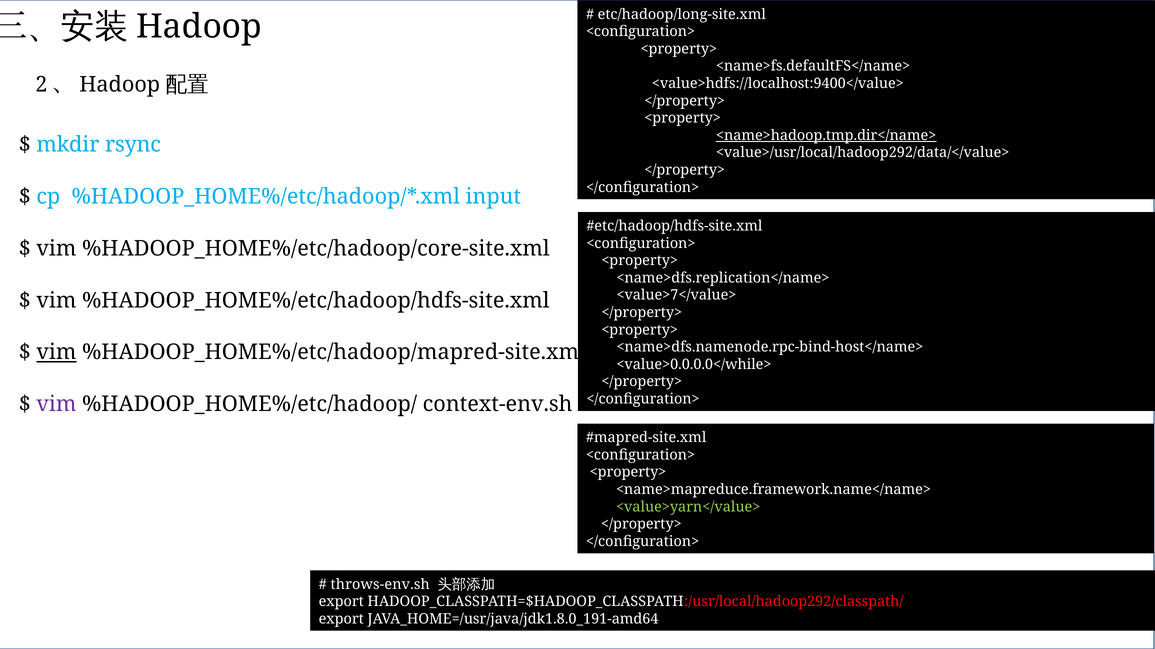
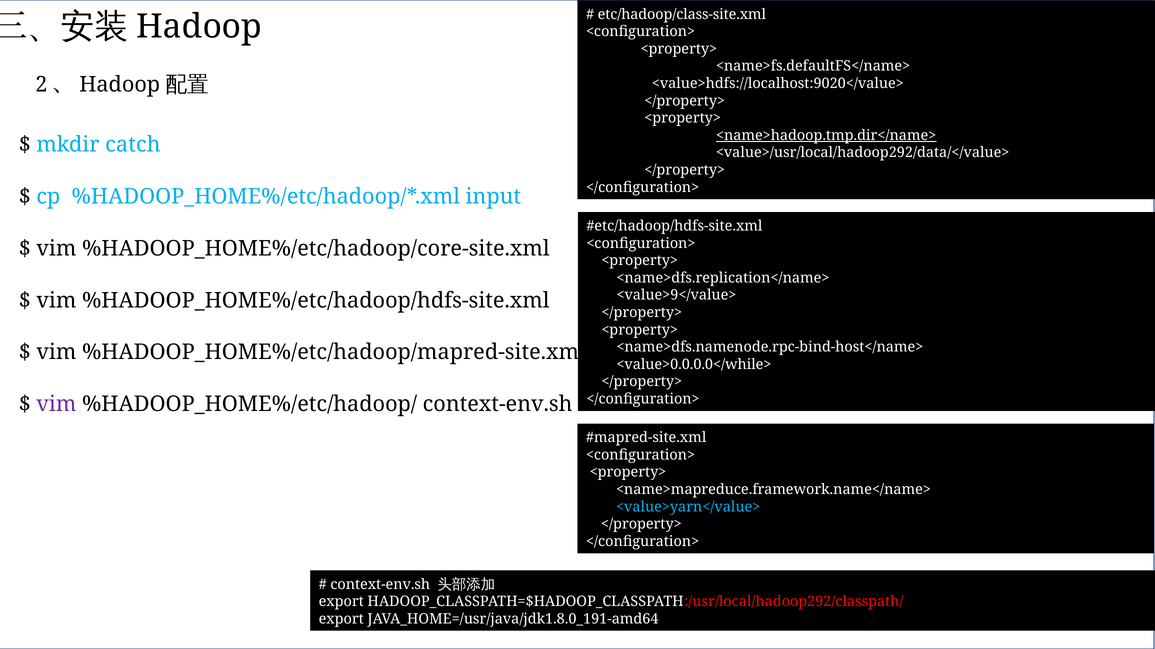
etc/hadoop/long-site.xml: etc/hadoop/long-site.xml -> etc/hadoop/class-site.xml
<value>hdfs://localhost:9400</value>: <value>hdfs://localhost:9400</value> -> <value>hdfs://localhost:9020</value>
rsync: rsync -> catch
<value>7</value>: <value>7</value> -> <value>9</value>
vim at (56, 353) underline: present -> none
<value>yarn</value> colour: light green -> light blue
throws-env.sh at (380, 585): throws-env.sh -> context-env.sh
